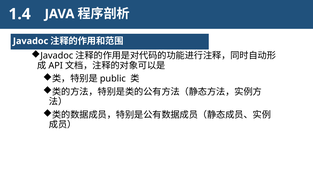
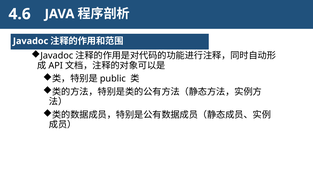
1.4: 1.4 -> 4.6
